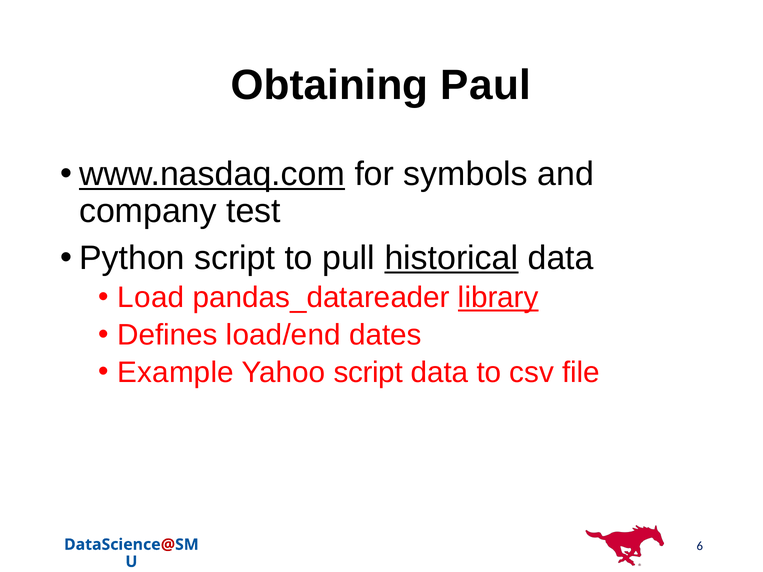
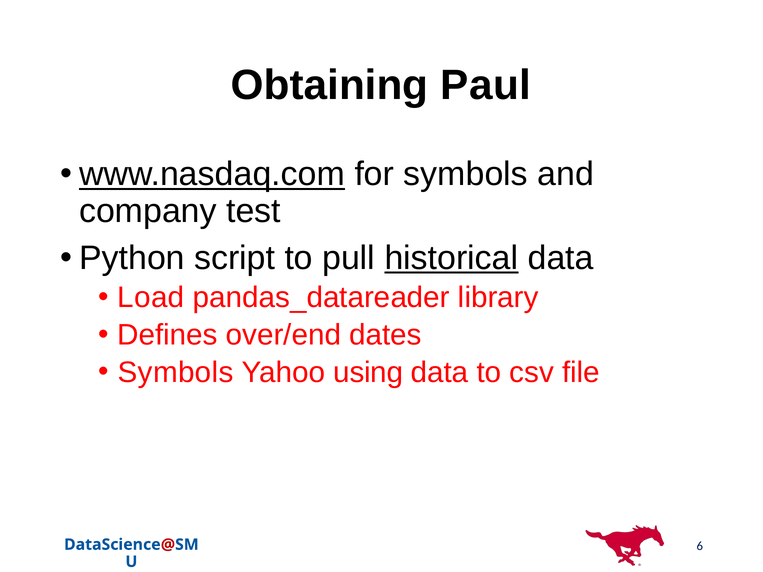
library underline: present -> none
load/end: load/end -> over/end
Example at (176, 373): Example -> Symbols
Yahoo script: script -> using
